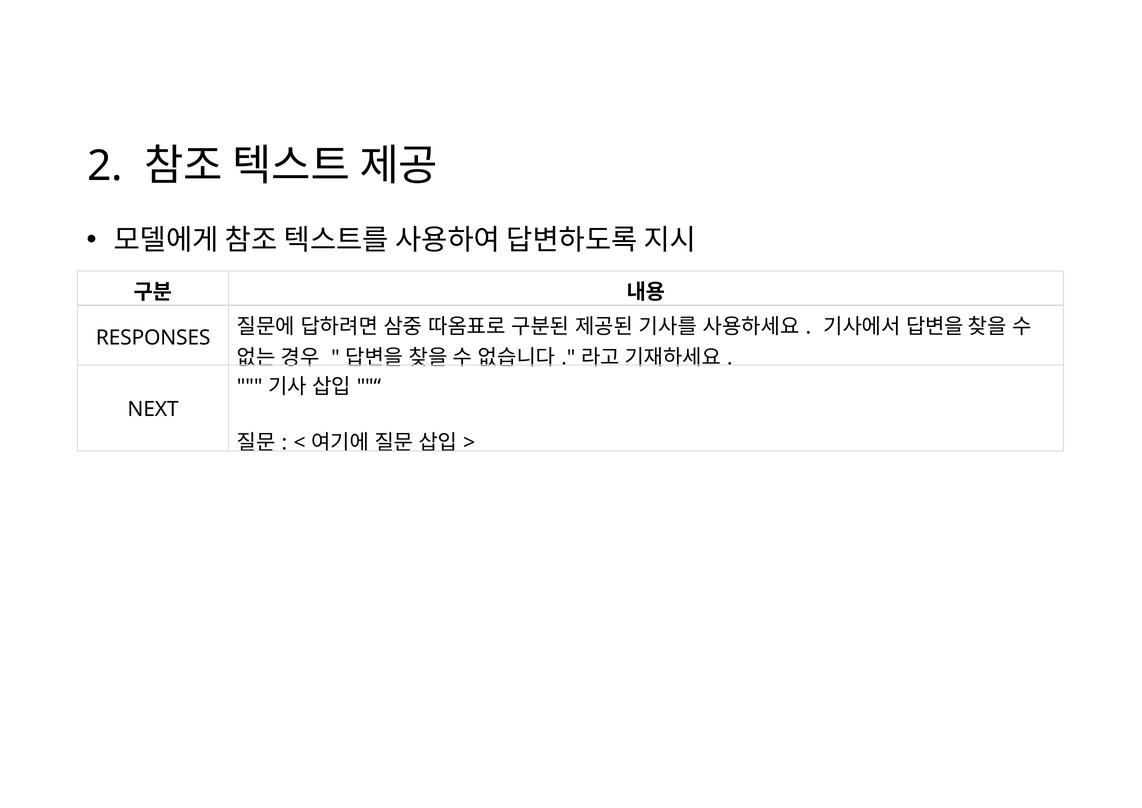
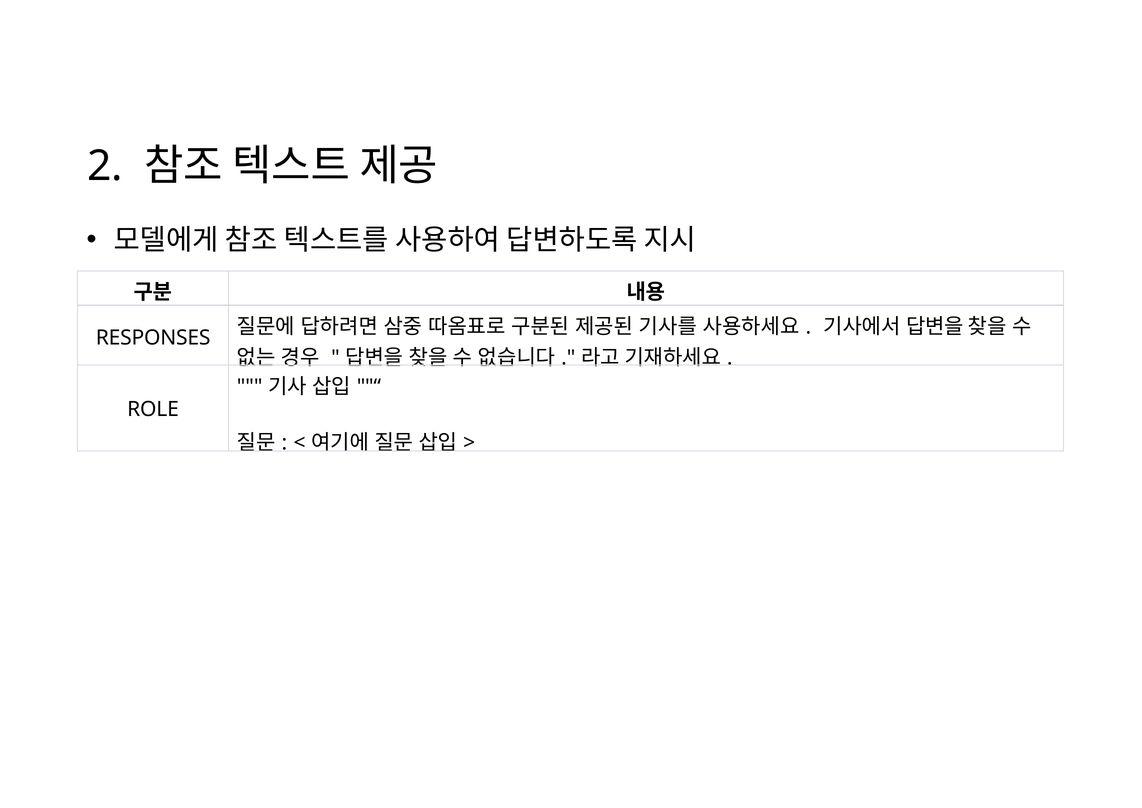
NEXT: NEXT -> ROLE
